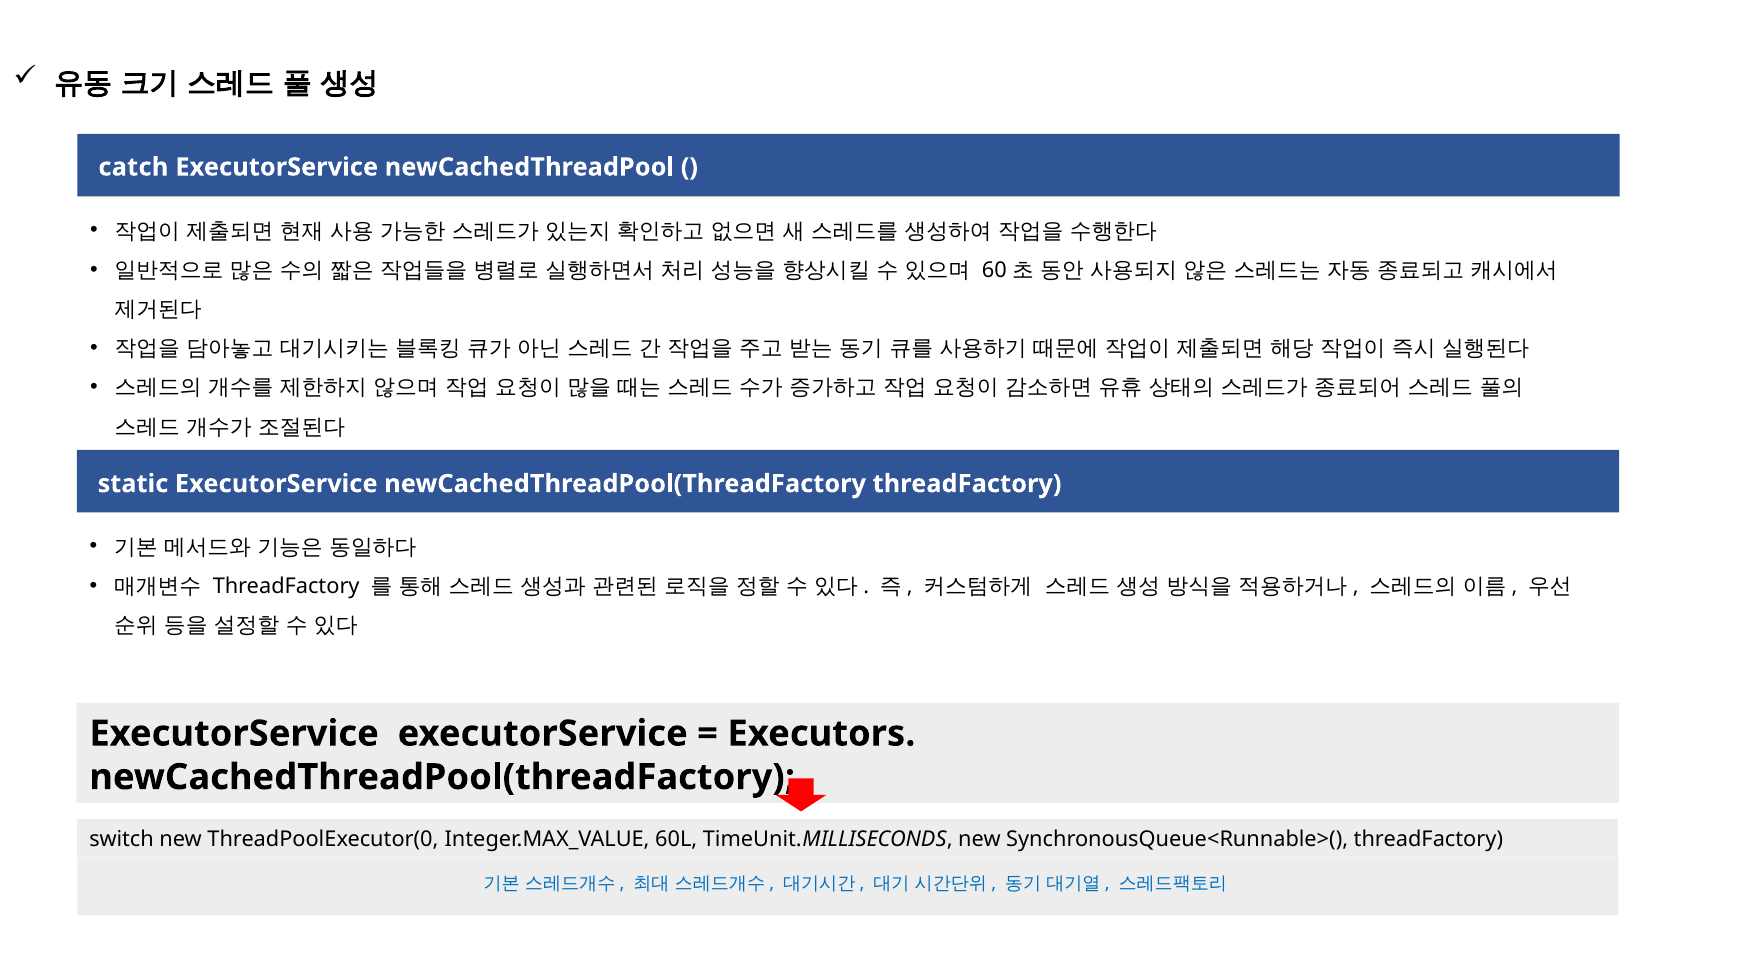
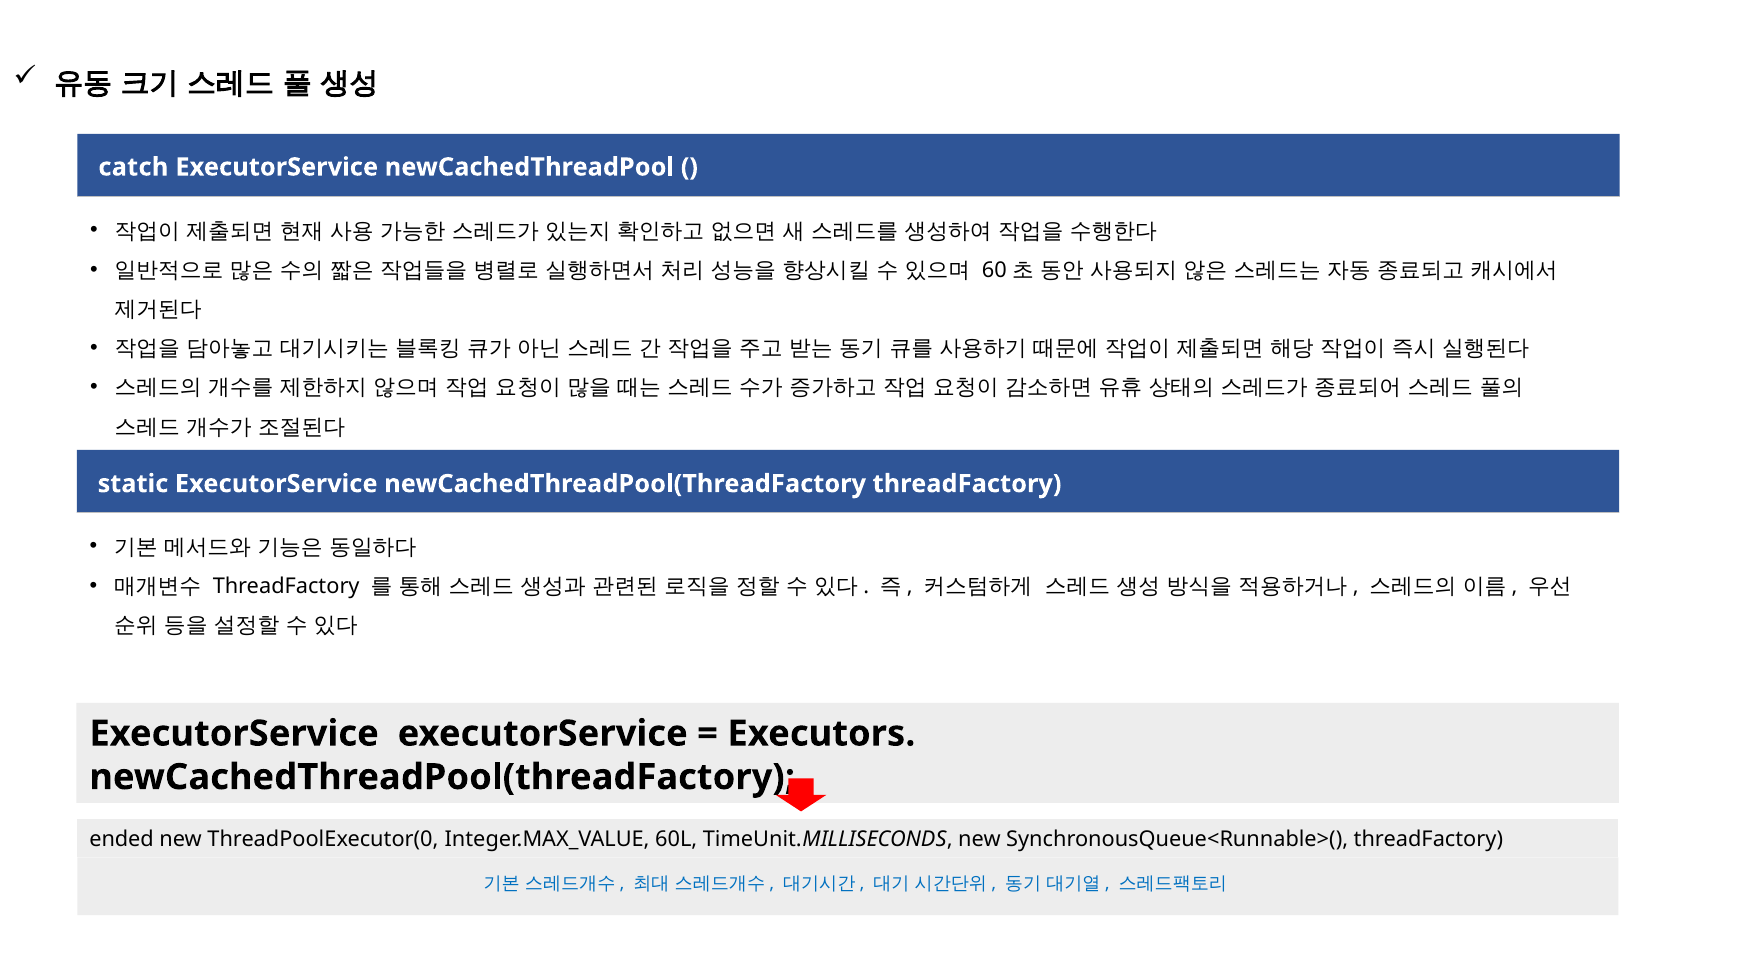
switch: switch -> ended
